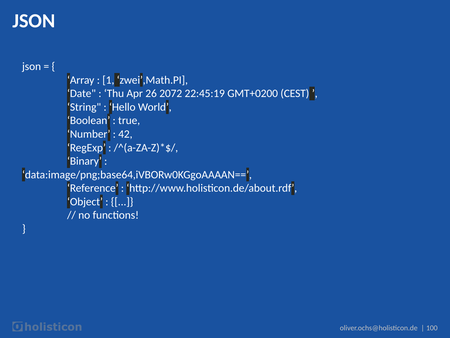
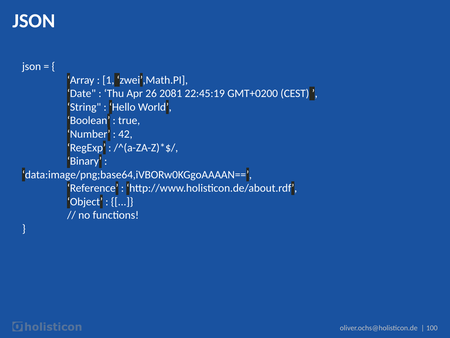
2072: 2072 -> 2081
